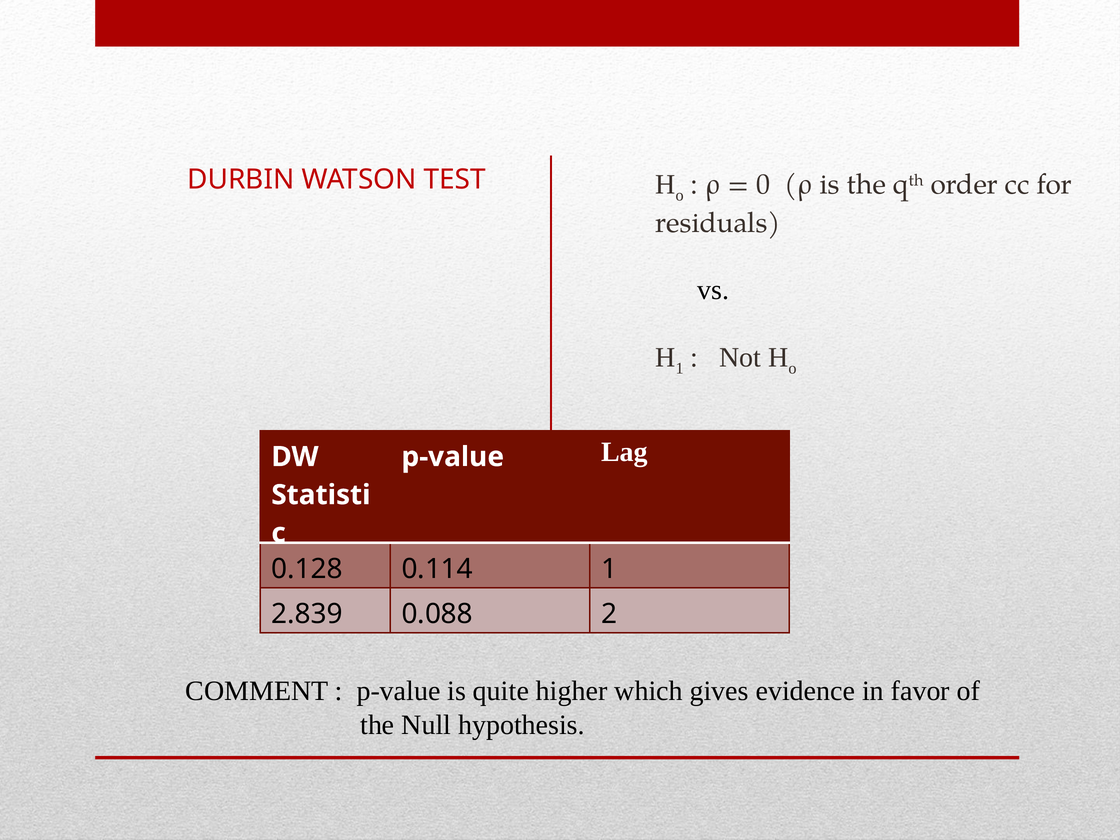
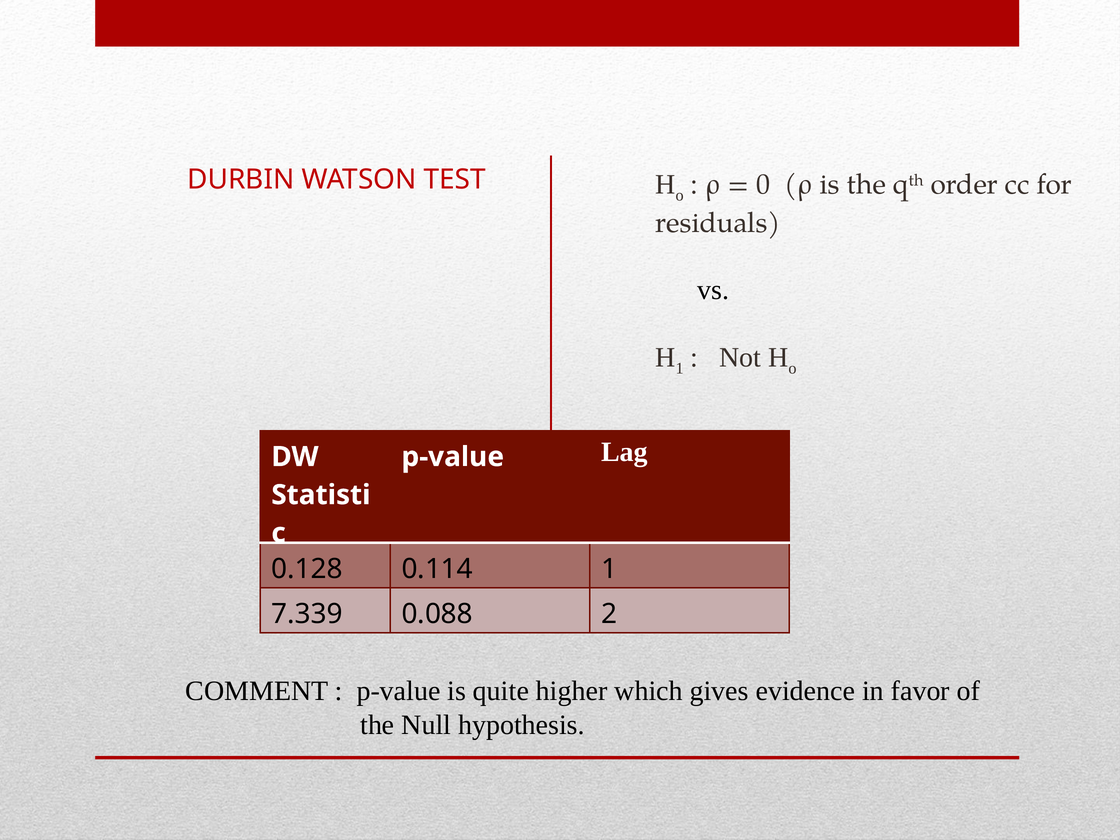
2.839: 2.839 -> 7.339
